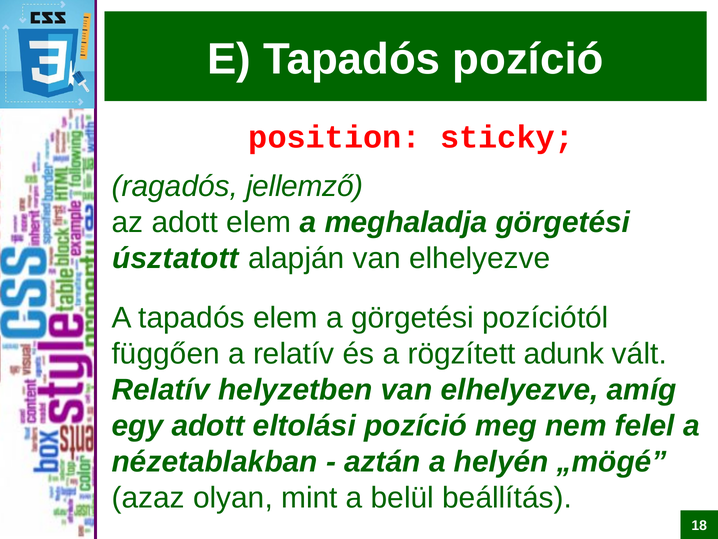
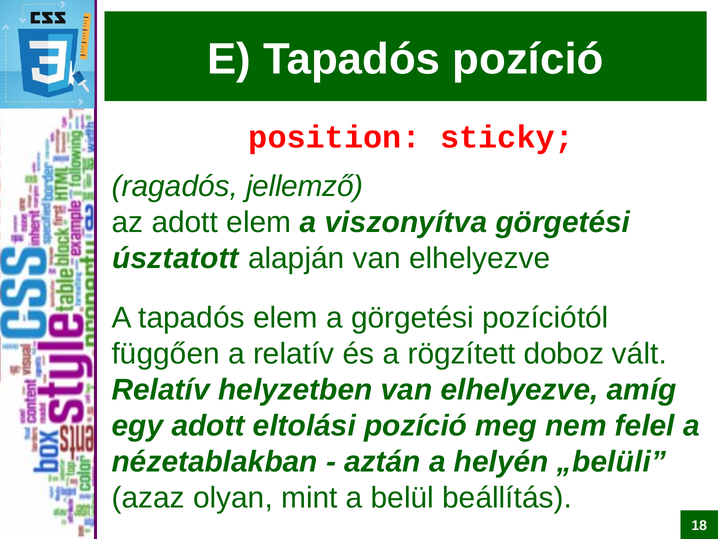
meghaladja: meghaladja -> viszonyítva
adunk: adunk -> doboz
„mögé: „mögé -> „belüli
